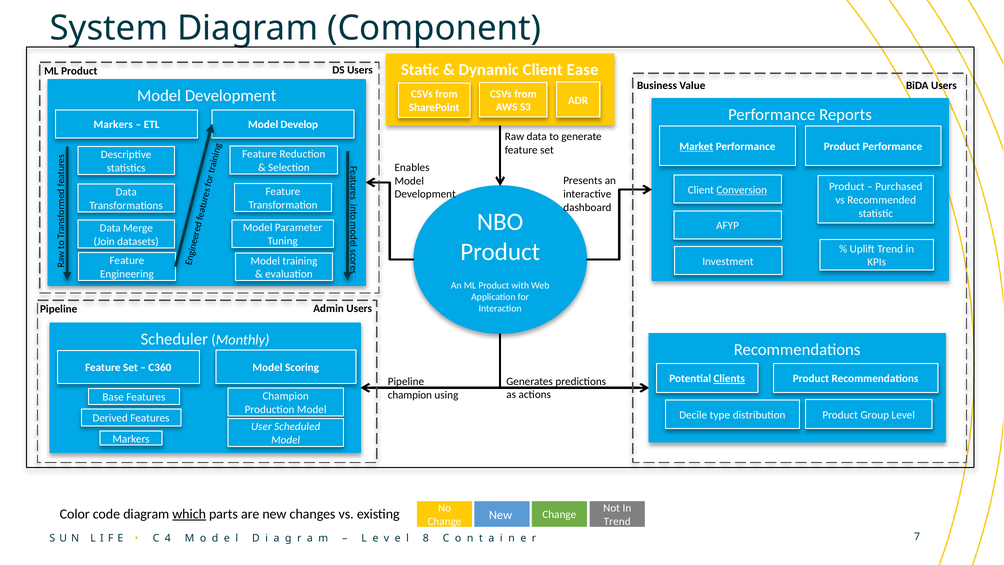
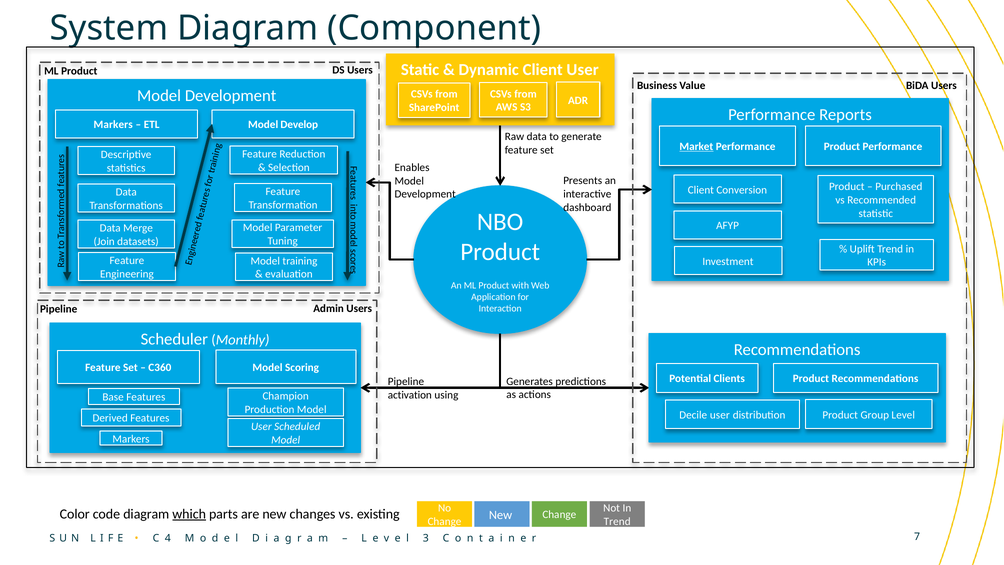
Client Ease: Ease -> User
Conversion underline: present -> none
Clients underline: present -> none
champion at (410, 395): champion -> activation
Decile type: type -> user
8: 8 -> 3
